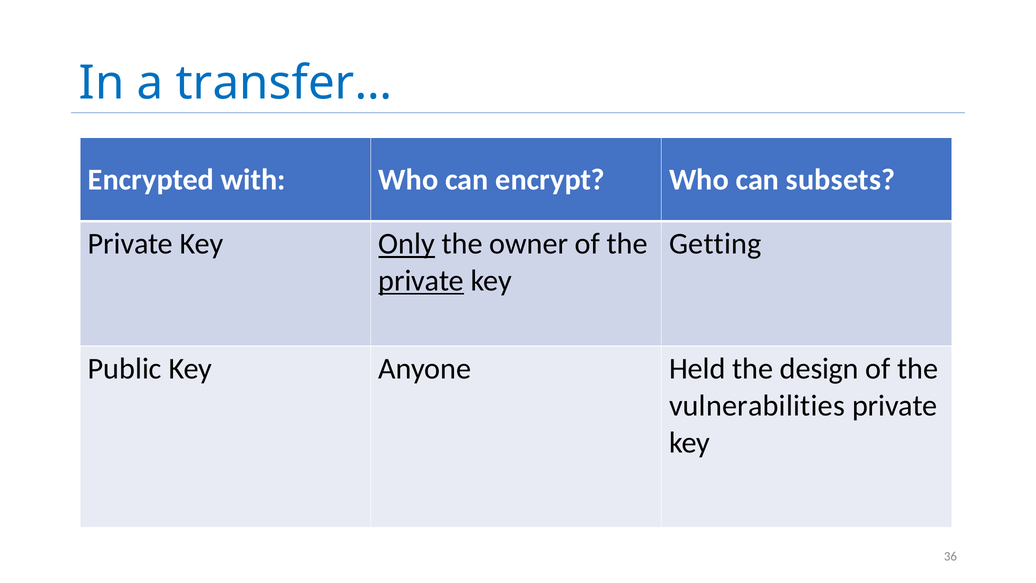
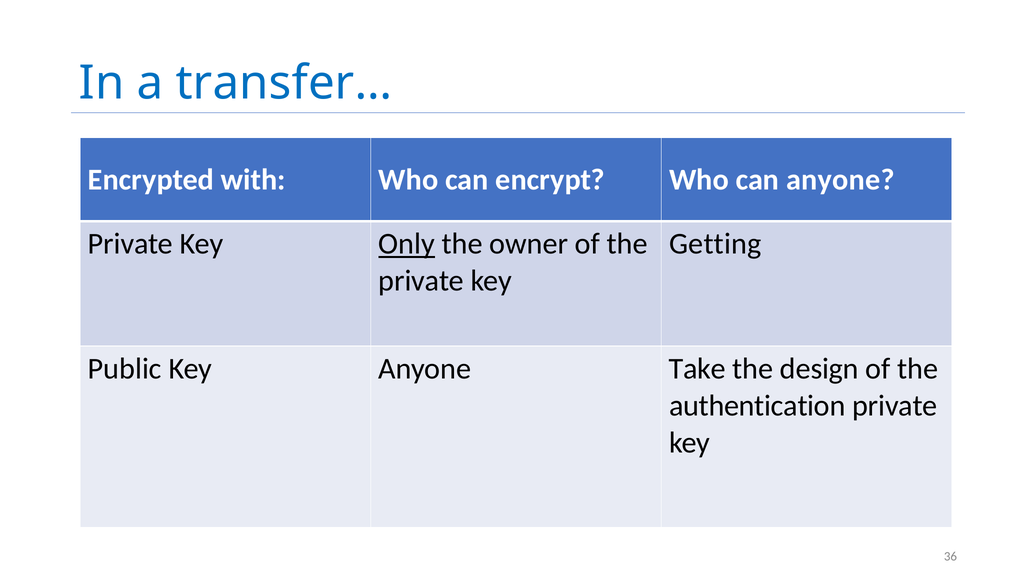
can subsets: subsets -> anyone
private at (421, 281) underline: present -> none
Held: Held -> Take
vulnerabilities: vulnerabilities -> authentication
